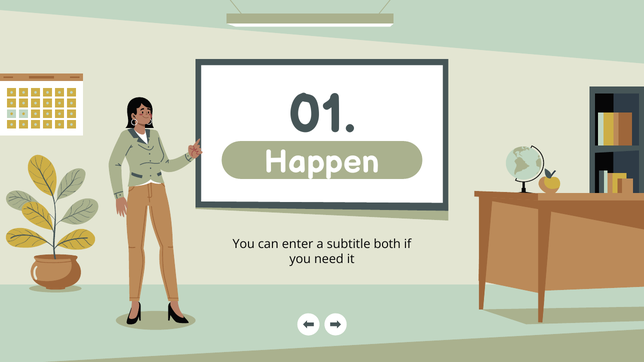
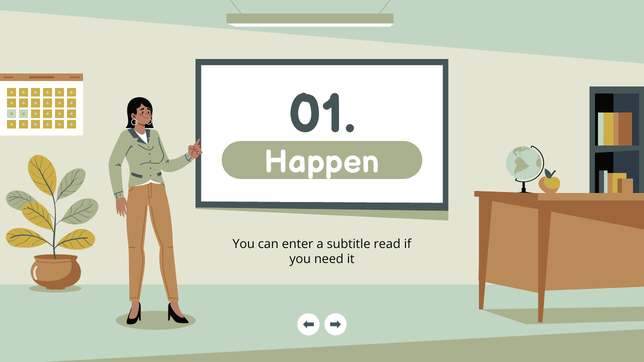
both: both -> read
